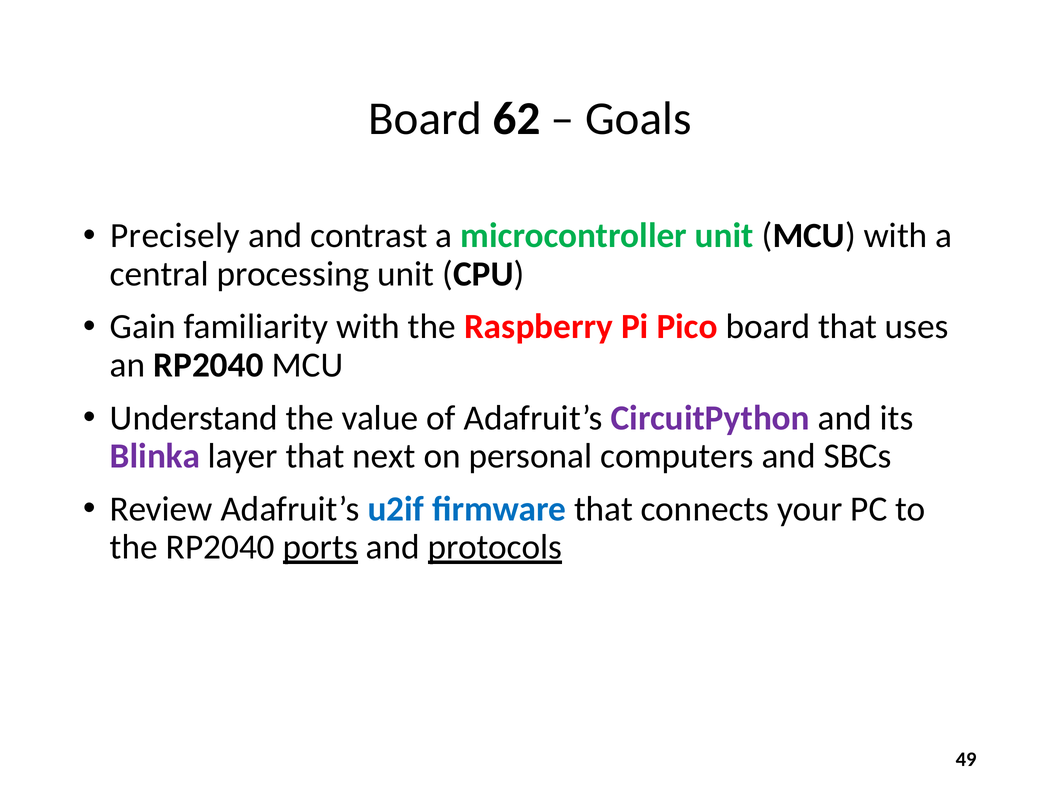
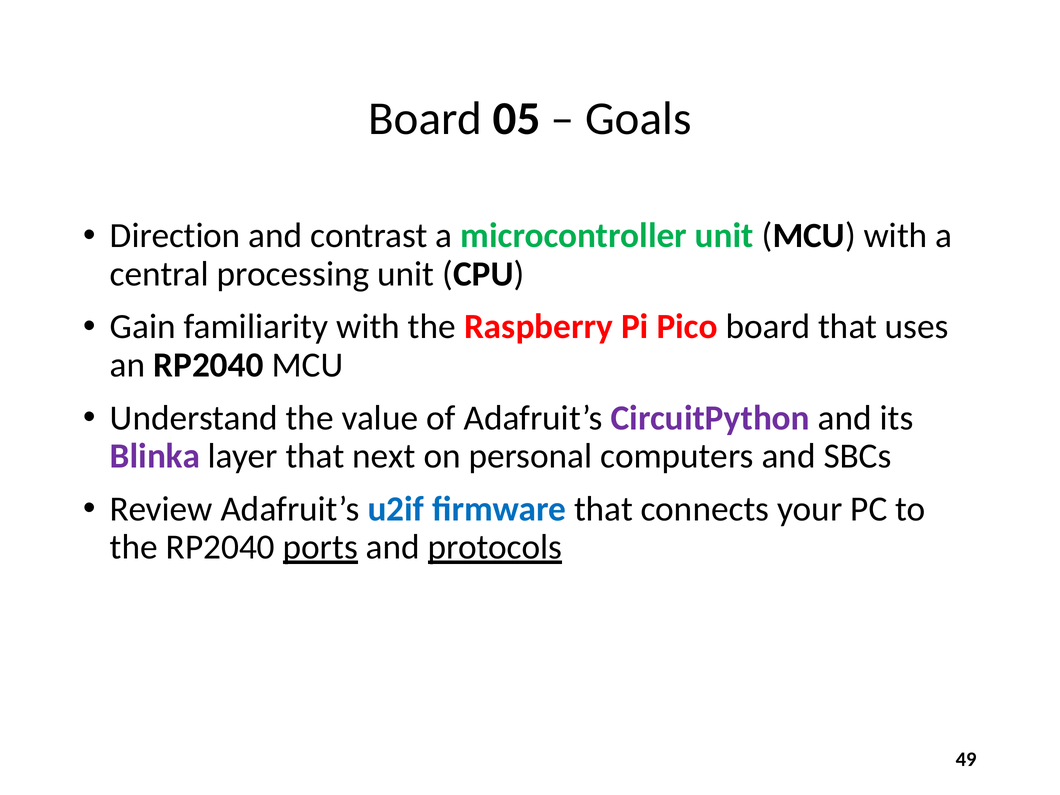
62: 62 -> 05
Precisely: Precisely -> Direction
